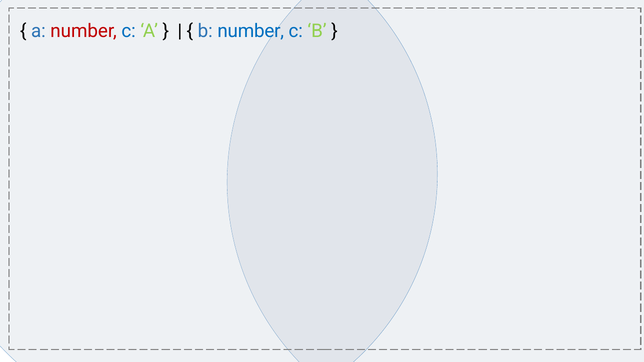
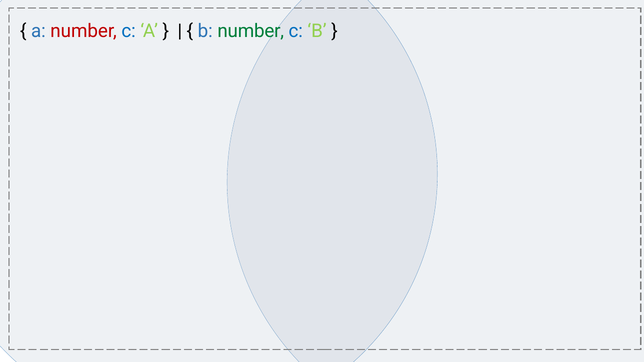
number at (251, 31) colour: blue -> green
